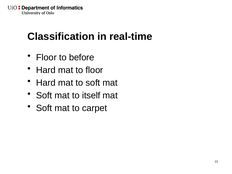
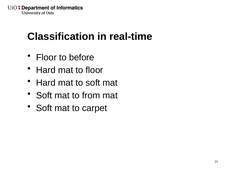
itself: itself -> from
